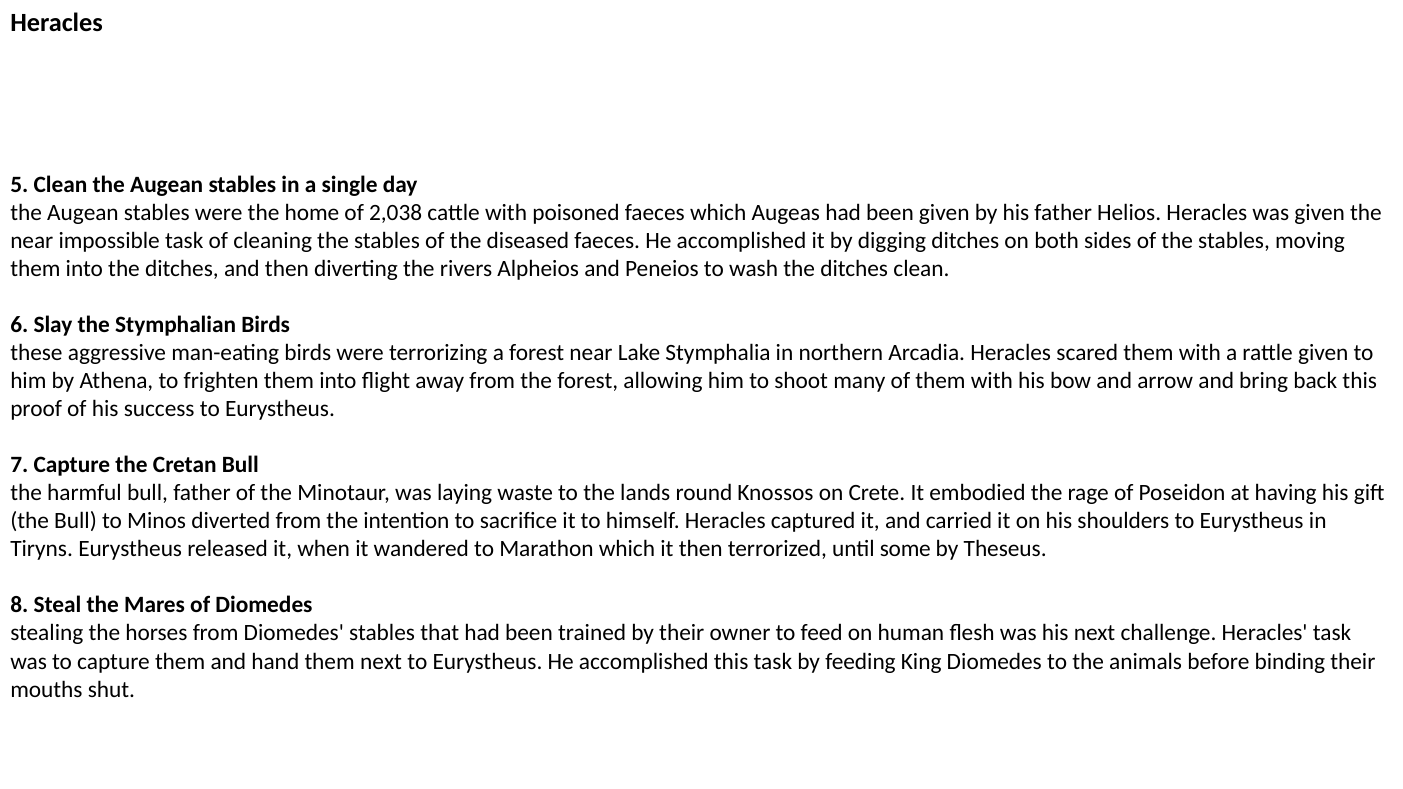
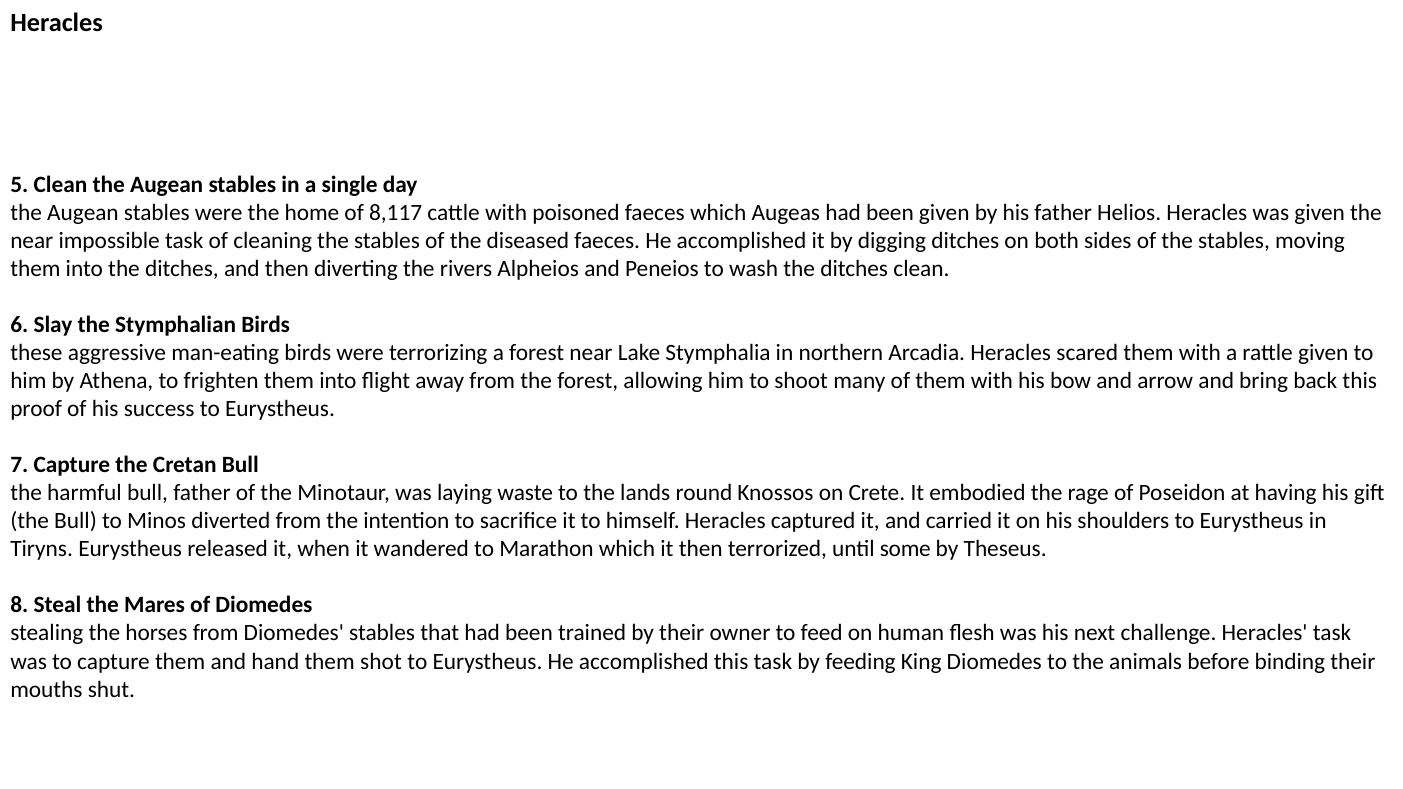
2,038: 2,038 -> 8,117
them next: next -> shot
